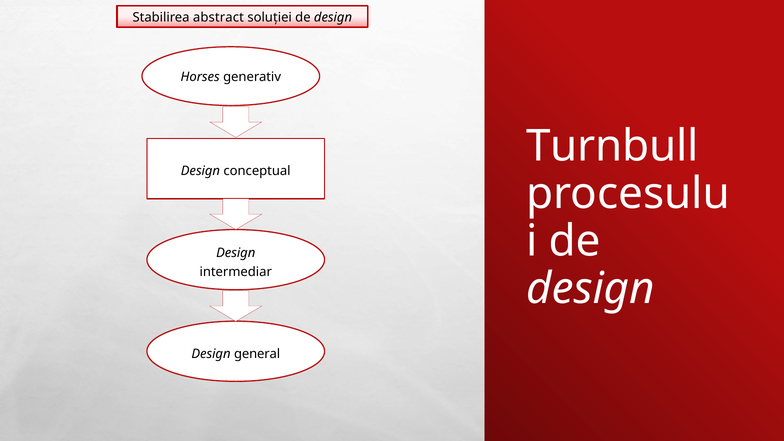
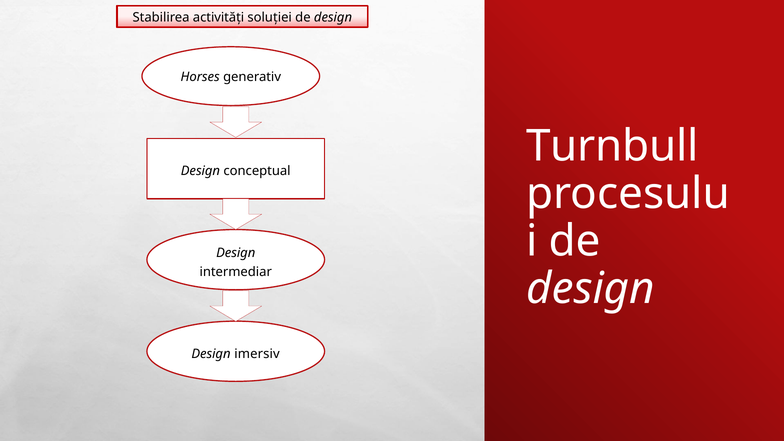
abstract: abstract -> activități
general: general -> imersiv
